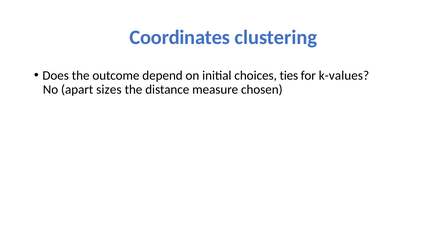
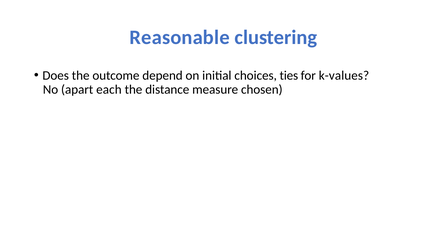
Coordinates: Coordinates -> Reasonable
sizes: sizes -> each
